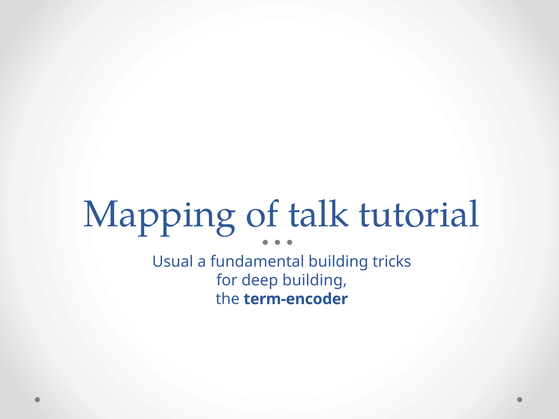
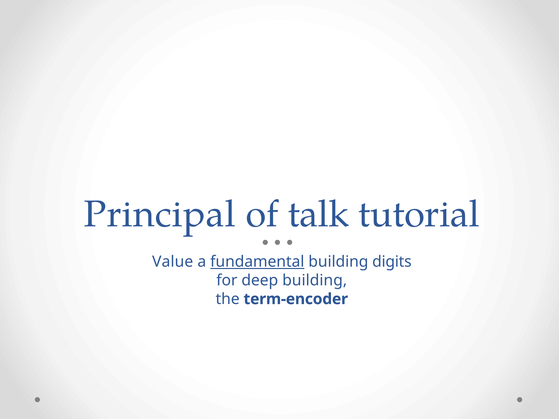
Mapping: Mapping -> Principal
Usual: Usual -> Value
fundamental underline: none -> present
tricks: tricks -> digits
